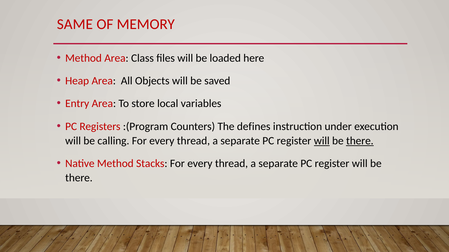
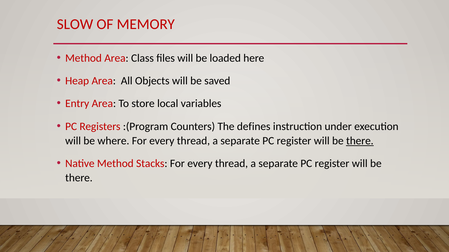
SAME: SAME -> SLOW
calling: calling -> where
will at (322, 141) underline: present -> none
